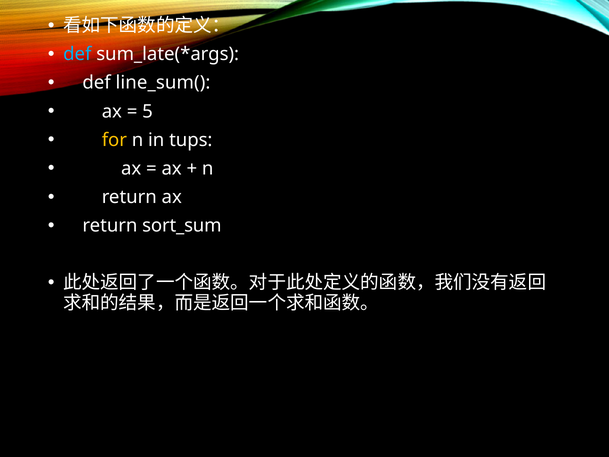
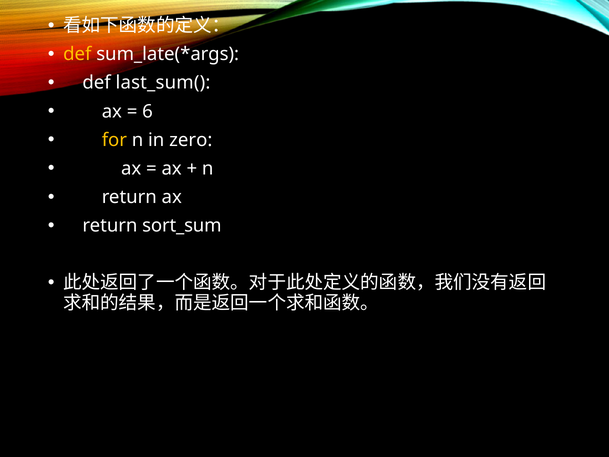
def at (77, 54) colour: light blue -> yellow
line_sum(: line_sum( -> last_sum(
5: 5 -> 6
tups: tups -> zero
